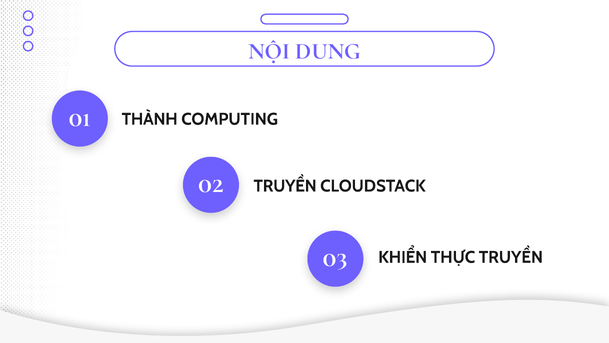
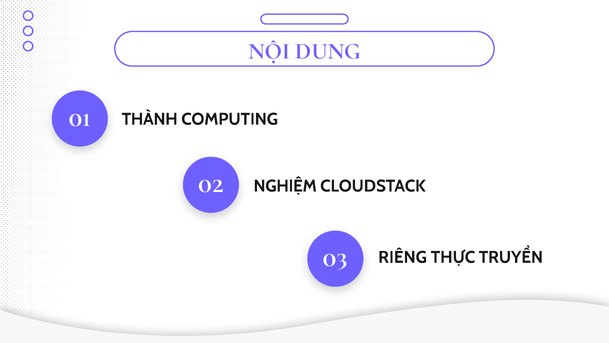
TRUYỀN at (285, 186): TRUYỀN -> NGHIỆM
KHIỂN: KHIỂN -> RIÊNG
